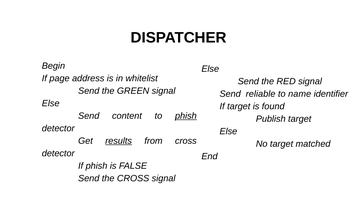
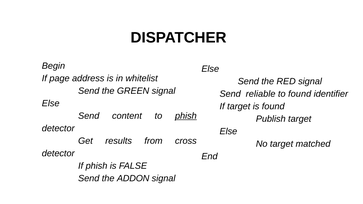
to name: name -> found
results underline: present -> none
the CROSS: CROSS -> ADDON
